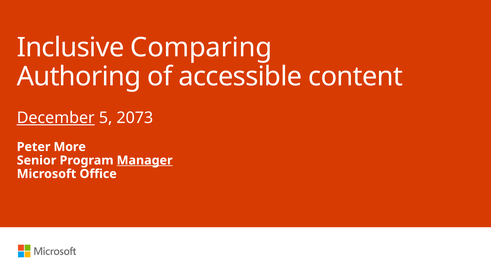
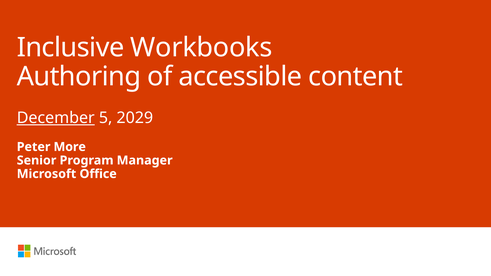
Comparing: Comparing -> Workbooks
2073: 2073 -> 2029
Manager underline: present -> none
